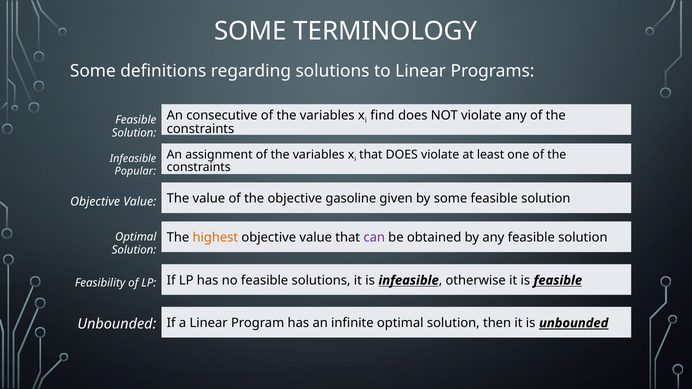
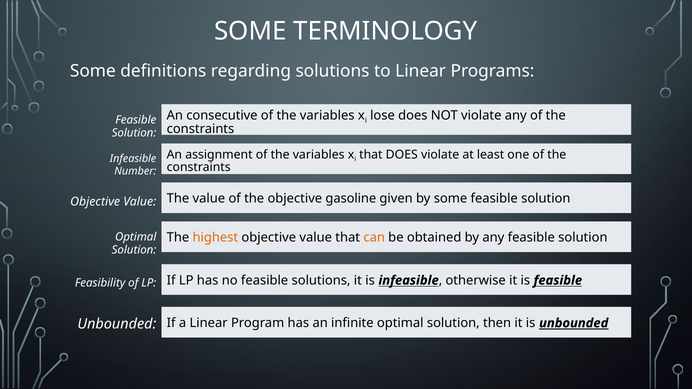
find: find -> lose
Popular: Popular -> Number
can colour: purple -> orange
